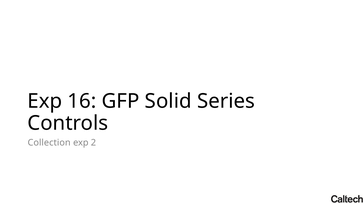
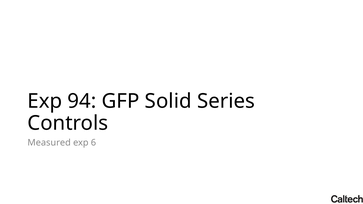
16: 16 -> 94
Collection: Collection -> Measured
2: 2 -> 6
